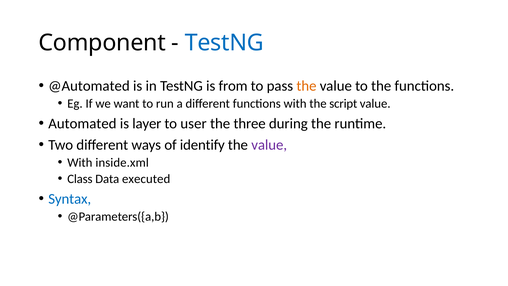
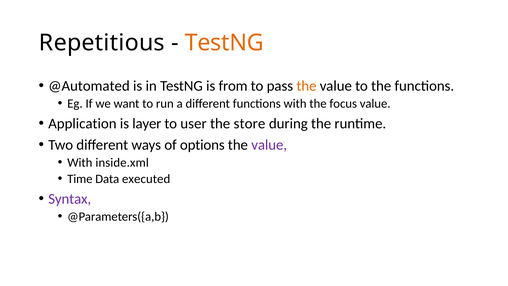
Component: Component -> Repetitious
TestNG at (224, 43) colour: blue -> orange
script: script -> focus
Automated: Automated -> Application
three: three -> store
identify: identify -> options
Class: Class -> Time
Syntax colour: blue -> purple
